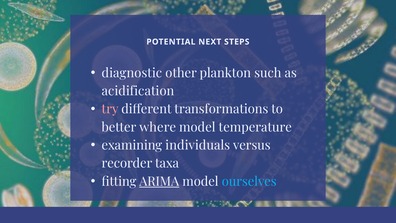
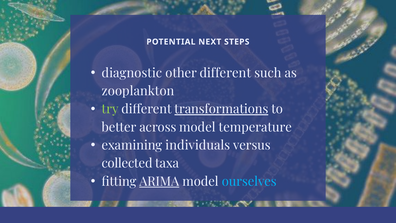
other plankton: plankton -> different
acidification: acidification -> zooplankton
try colour: pink -> light green
transformations underline: none -> present
where: where -> across
recorder: recorder -> collected
